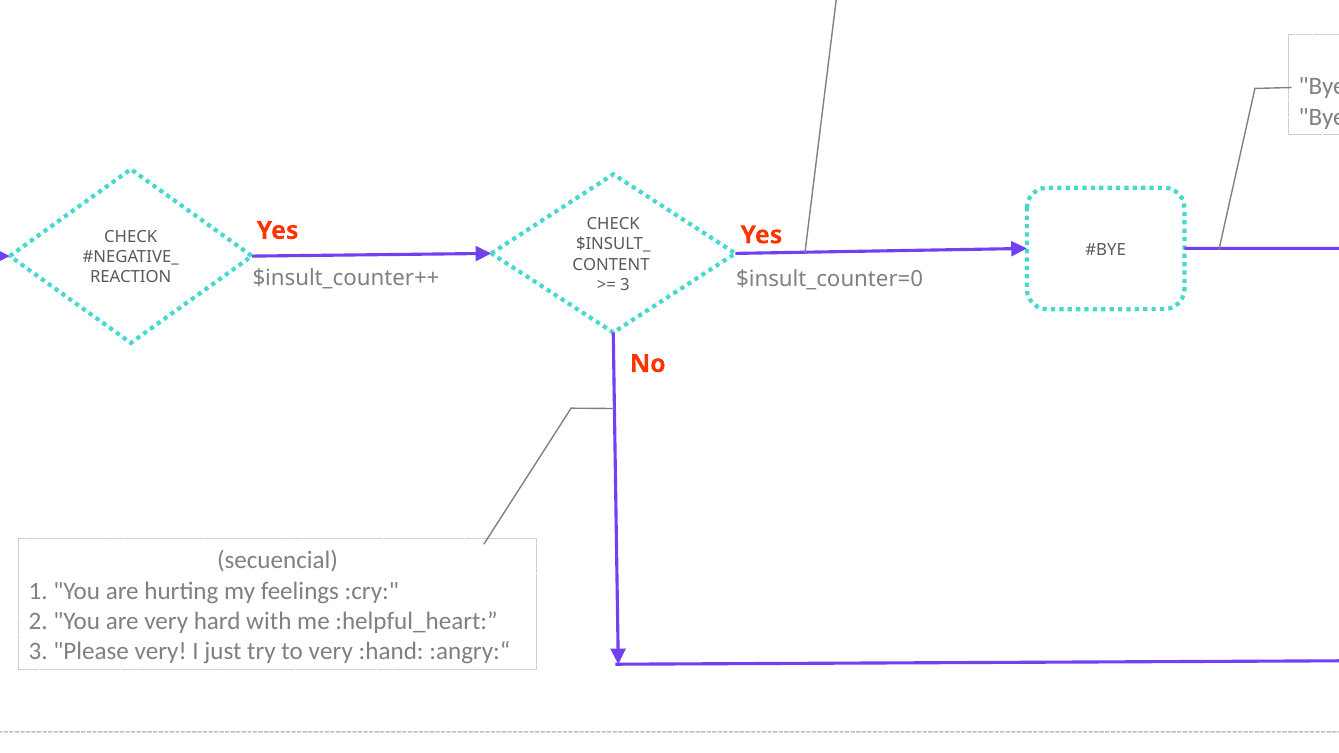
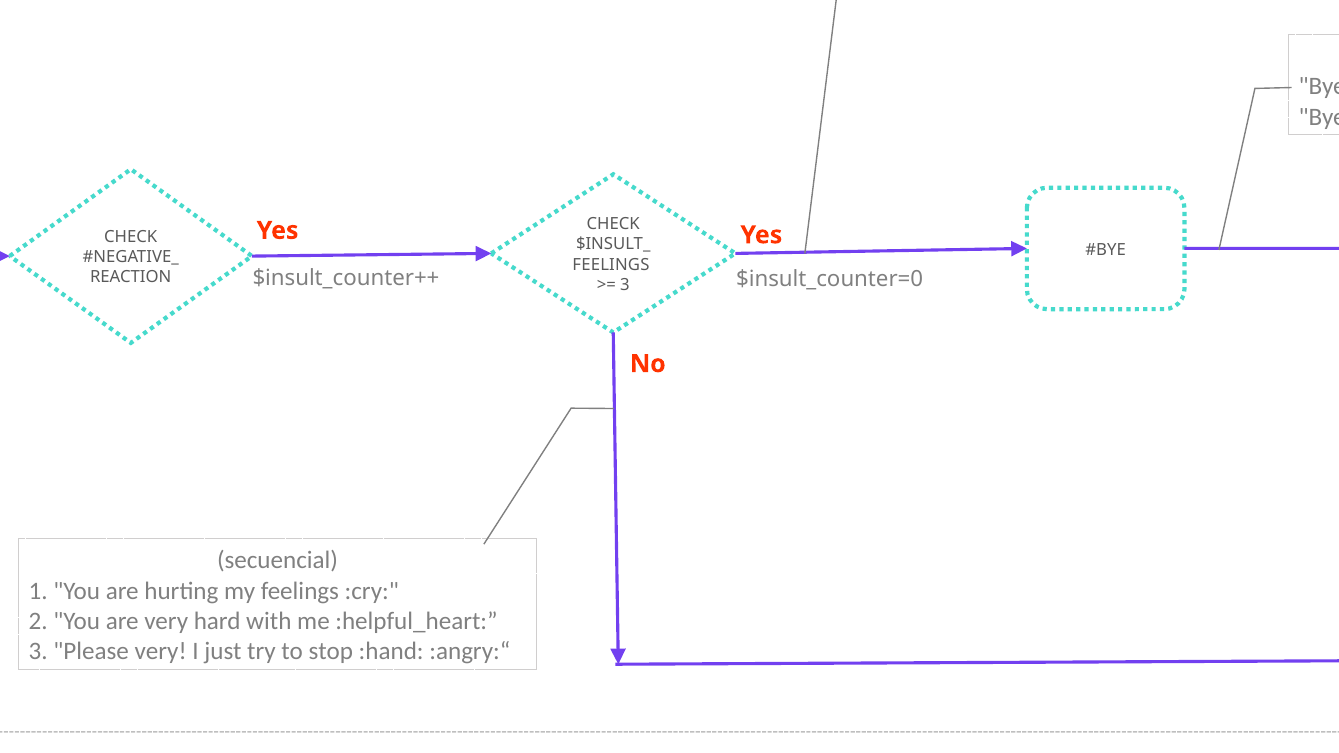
CONTENT at (611, 265): CONTENT -> FEELINGS
to very: very -> stop
